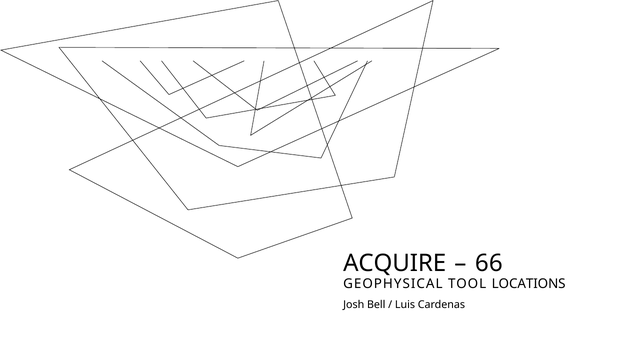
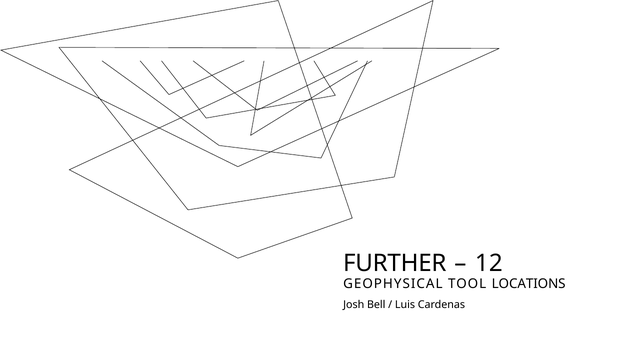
ACQUIRE: ACQUIRE -> FURTHER
66: 66 -> 12
